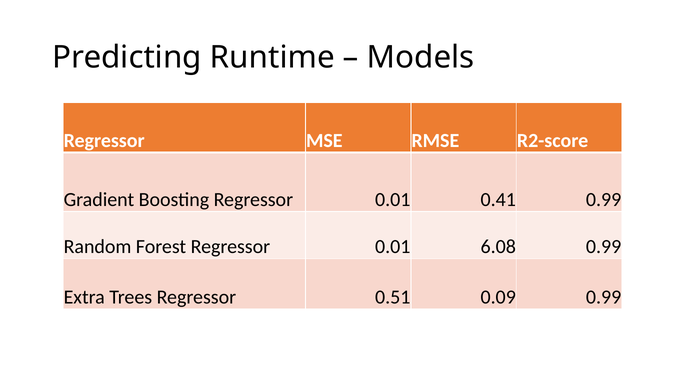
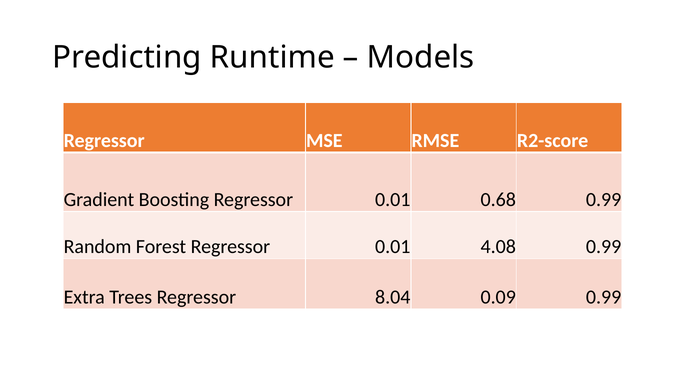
0.41: 0.41 -> 0.68
6.08: 6.08 -> 4.08
0.51: 0.51 -> 8.04
